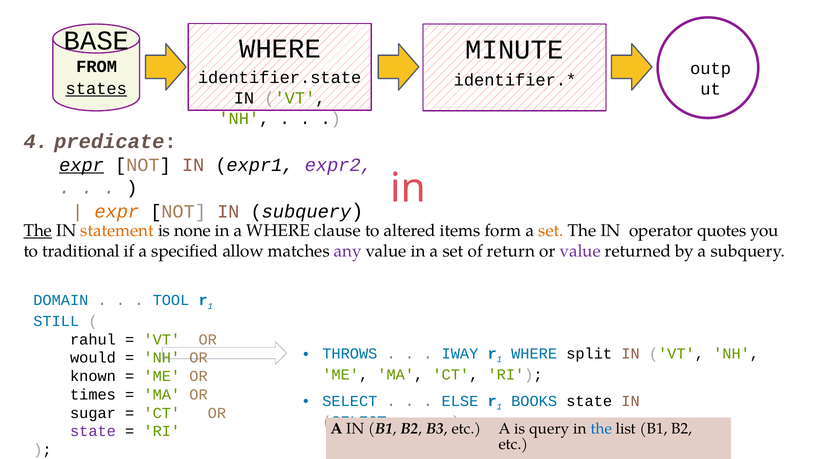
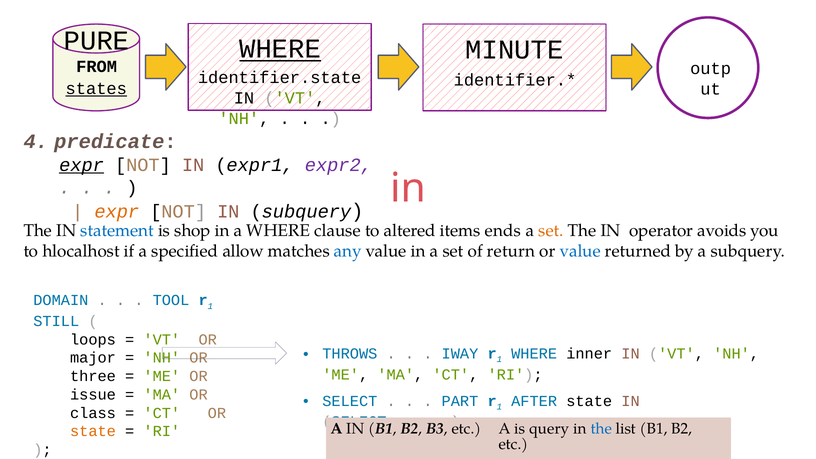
BASE: BASE -> PURE
WHERE at (280, 49) underline: none -> present
The at (38, 230) underline: present -> none
statement colour: orange -> blue
none: none -> shop
form: form -> ends
quotes: quotes -> avoids
traditional: traditional -> hlocalhost
any colour: purple -> blue
value at (580, 251) colour: purple -> blue
rahul: rahul -> loops
split: split -> inner
would: would -> major
known: known -> three
times: times -> issue
ELSE: ELSE -> PART
BOOKS: BOOKS -> AFTER
sugar: sugar -> class
state at (93, 431) colour: purple -> orange
